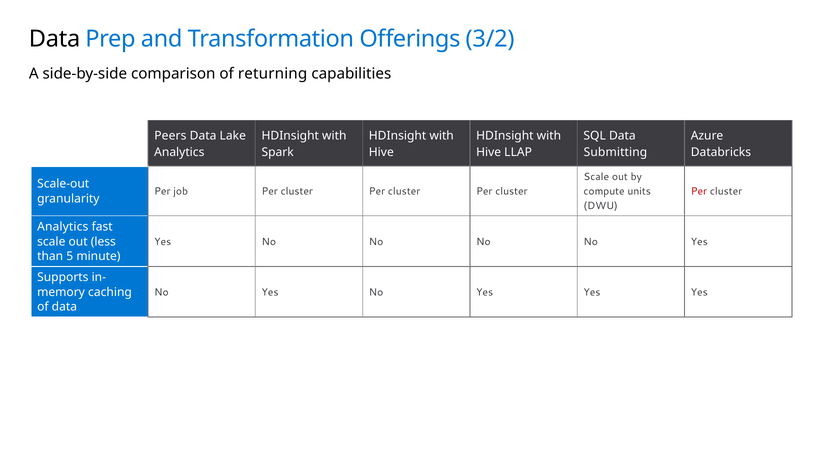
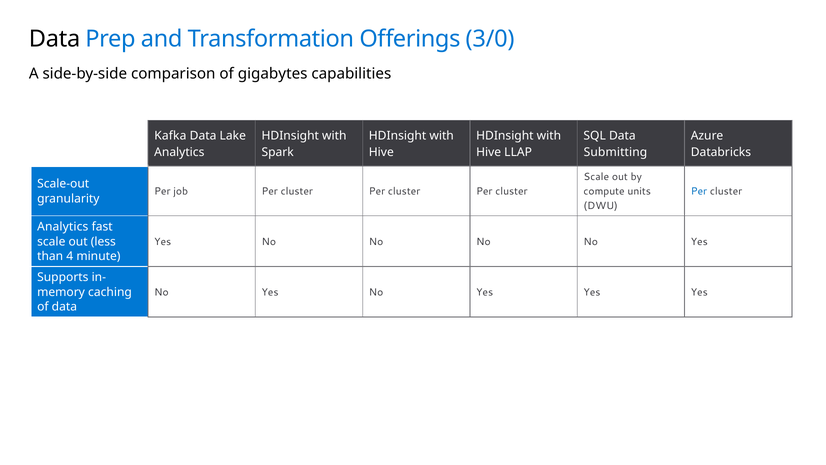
3/2: 3/2 -> 3/0
returning: returning -> gigabytes
Peers: Peers -> Kafka
Per at (699, 191) colour: red -> blue
5: 5 -> 4
